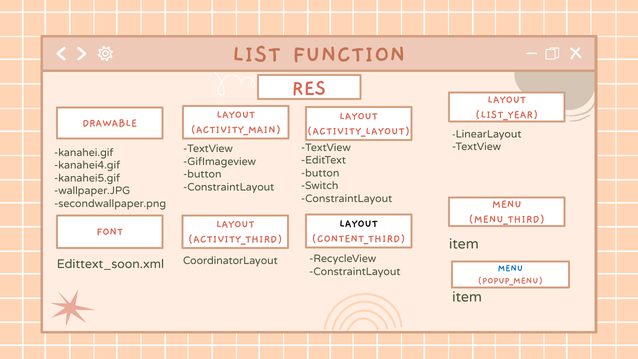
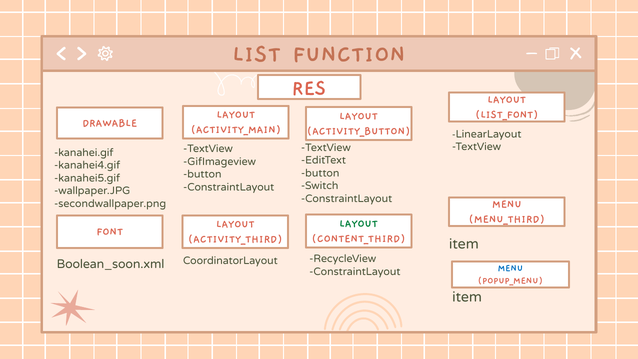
LIST_YEAR: LIST_YEAR -> LIST_FONT
ACTIVITY_LAYOUT: ACTIVITY_LAYOUT -> ACTIVITY_BUTTON
LAYOUT at (359, 223) colour: black -> green
Edittext_soon.xml: Edittext_soon.xml -> Boolean_soon.xml
